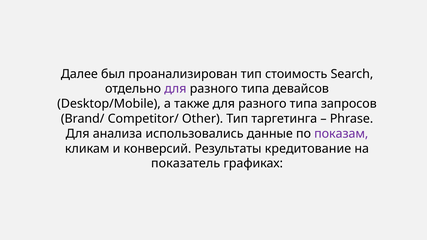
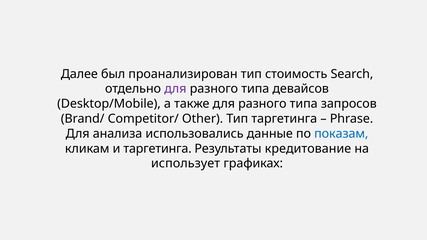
показам colour: purple -> blue
и конверсий: конверсий -> таргетинга
показатель: показатель -> использует
